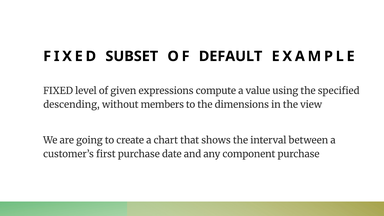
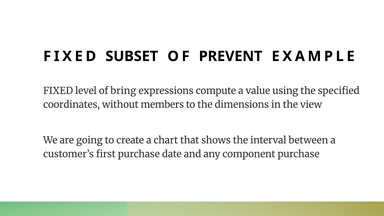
DEFAULT: DEFAULT -> PREVENT
given: given -> bring
descending: descending -> coordinates
